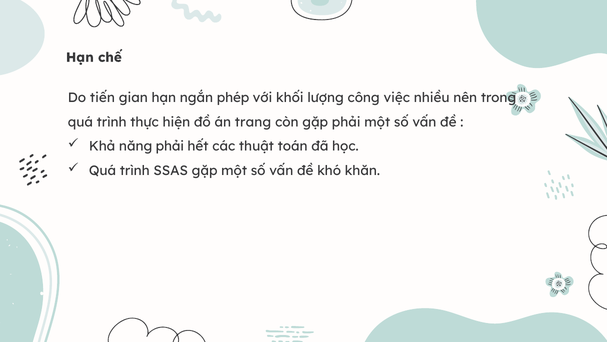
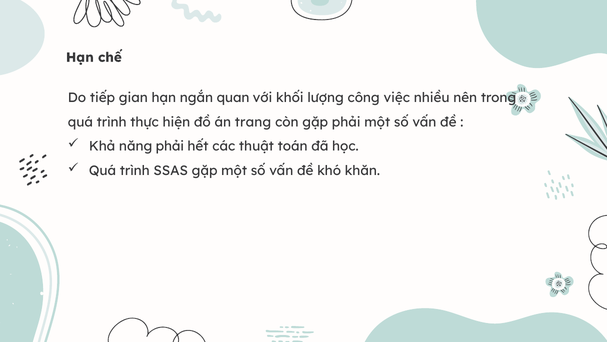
tiến: tiến -> tiếp
phép: phép -> quan
